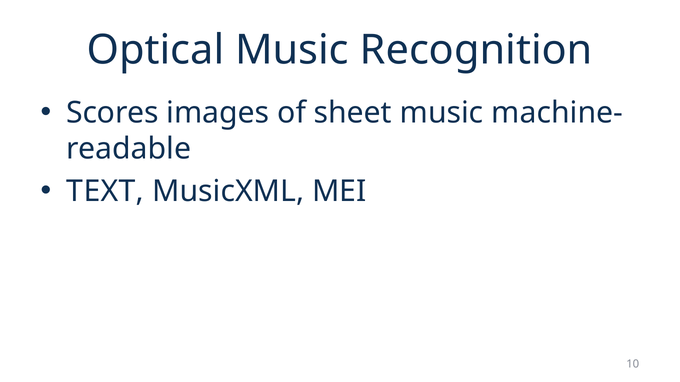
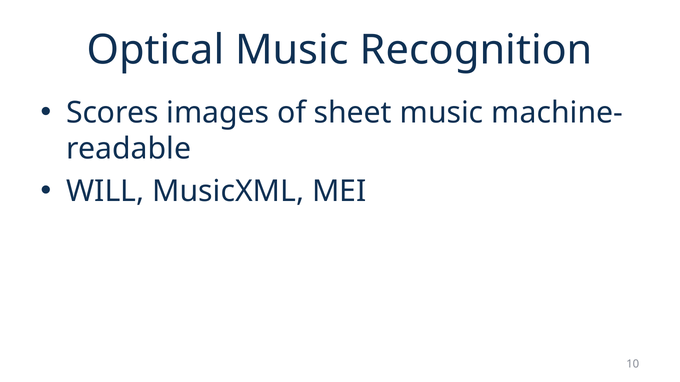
TEXT: TEXT -> WILL
